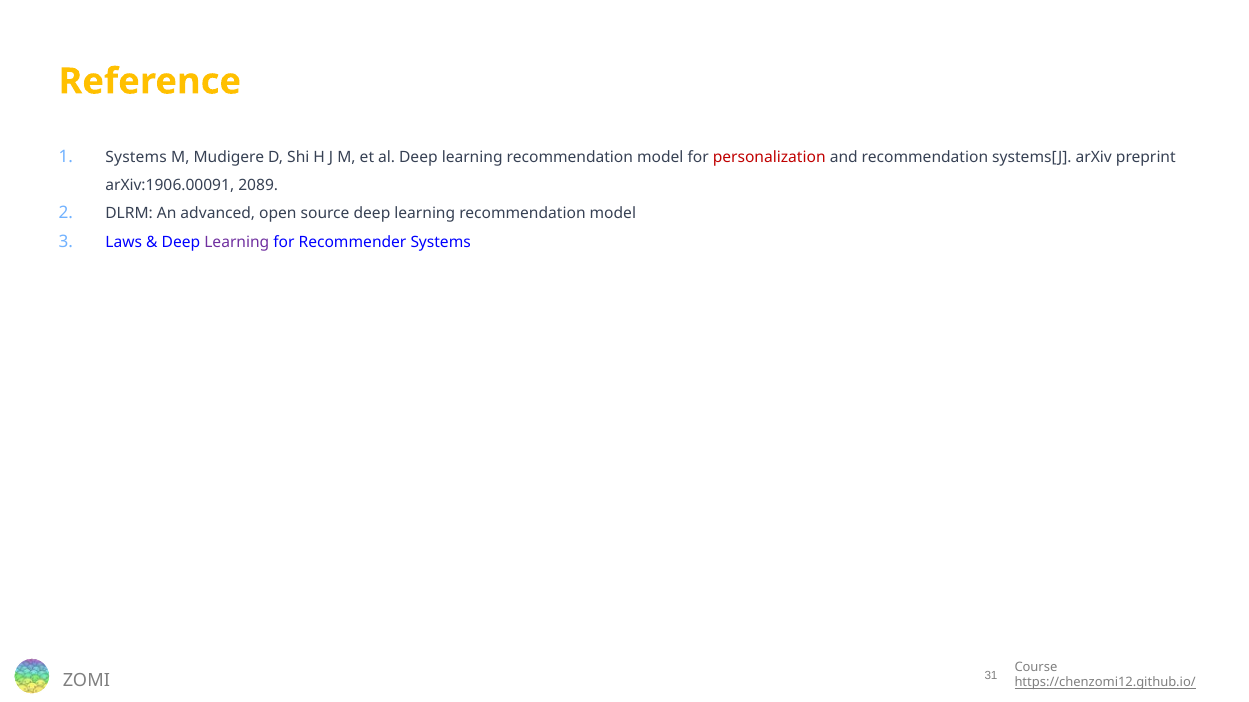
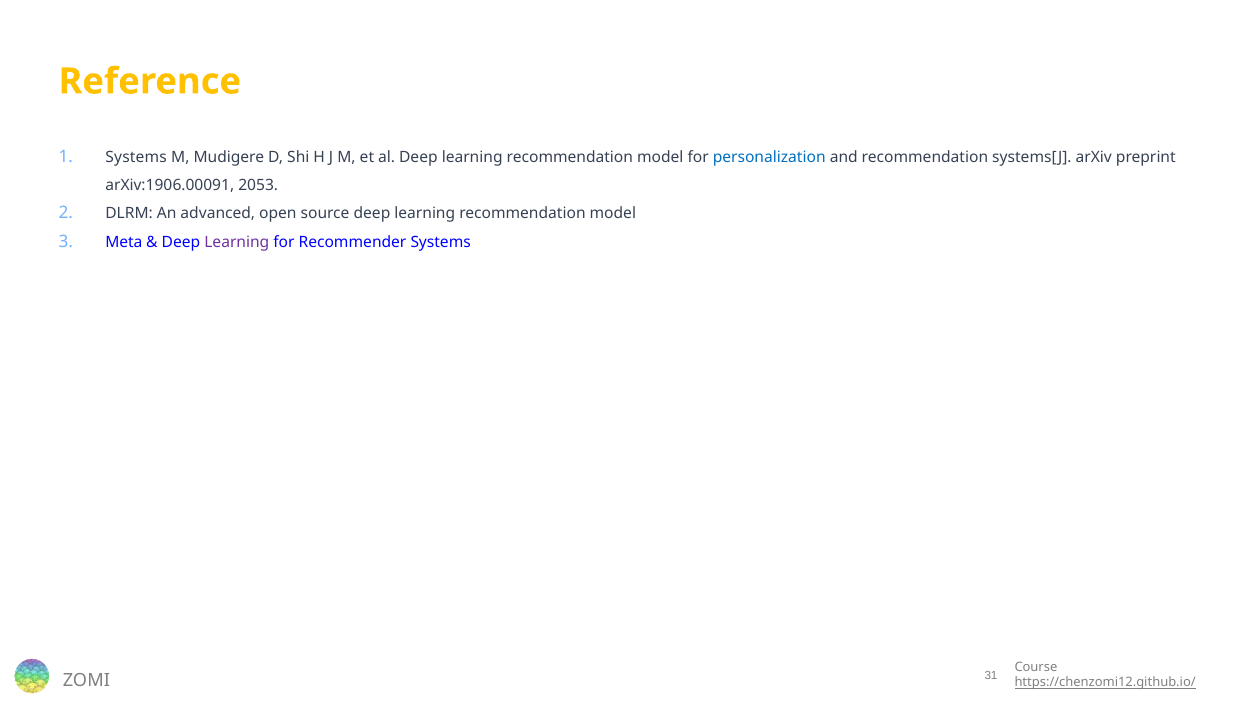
personalization colour: red -> blue
2089: 2089 -> 2053
Laws: Laws -> Meta
